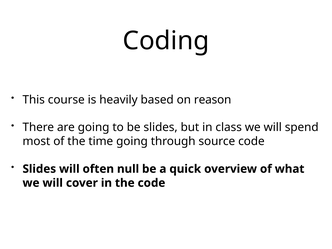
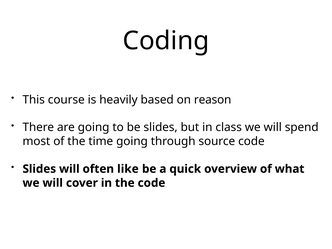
null: null -> like
